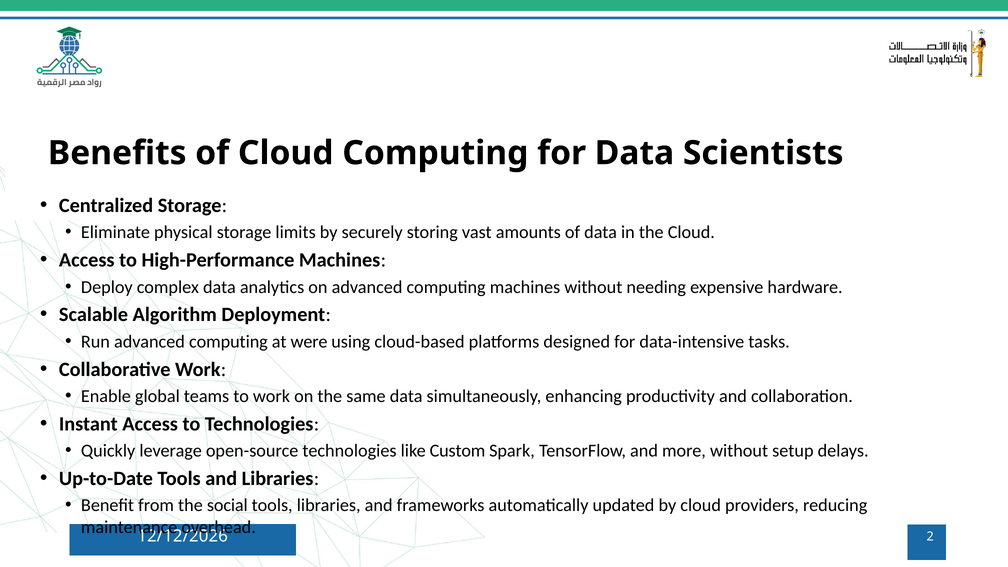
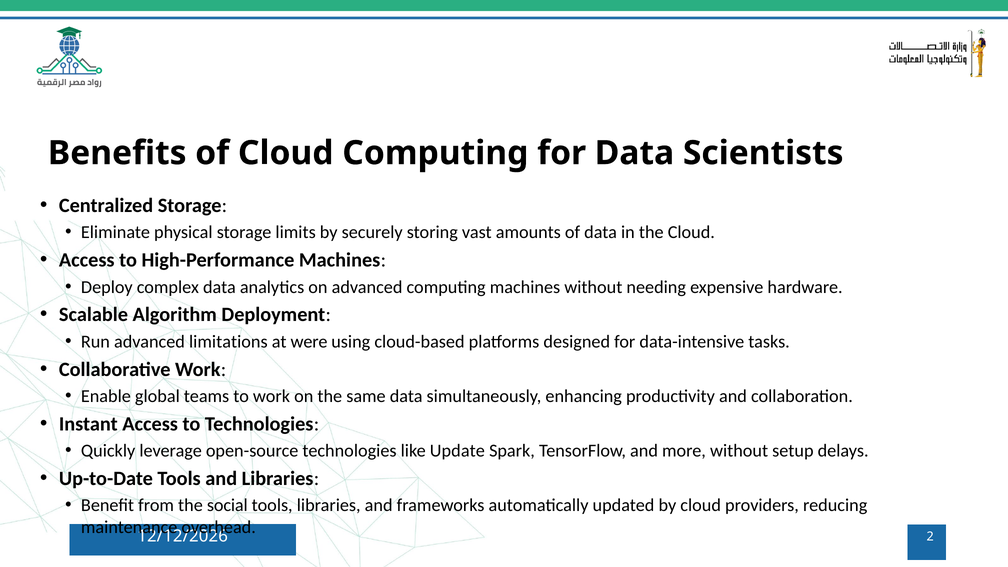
Run advanced computing: computing -> limitations
Custom: Custom -> Update
